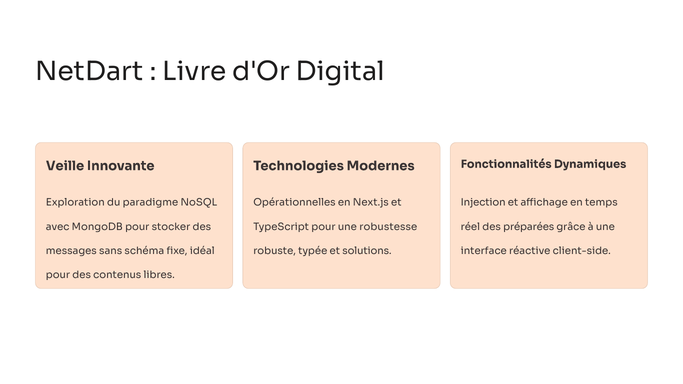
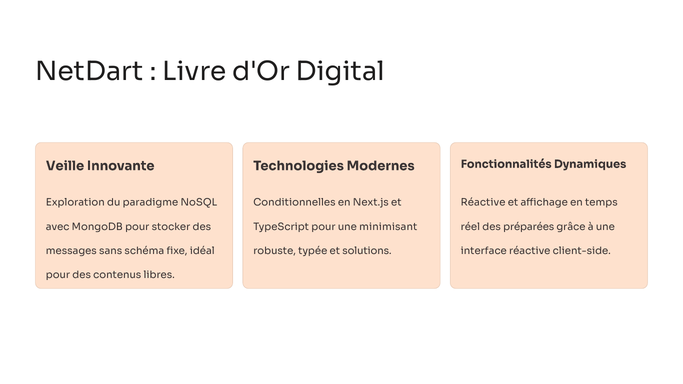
Opérationnelles: Opérationnelles -> Conditionnelles
Injection at (483, 203): Injection -> Réactive
robustesse: robustesse -> minimisant
